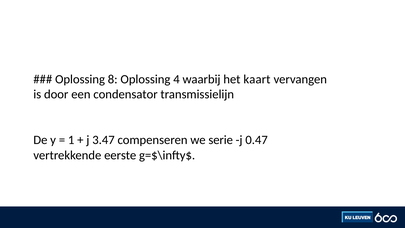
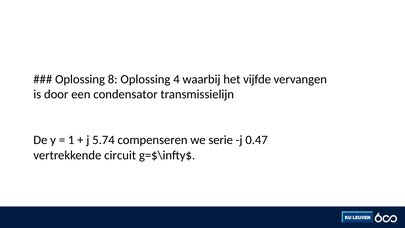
kaart: kaart -> vijfde
3.47: 3.47 -> 5.74
eerste: eerste -> circuit
